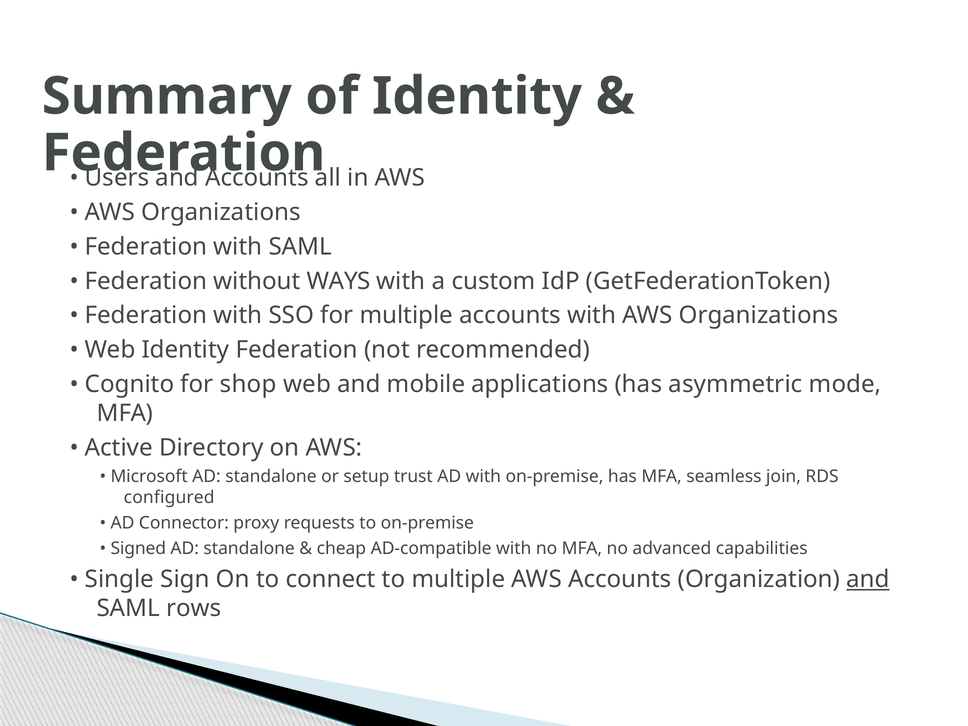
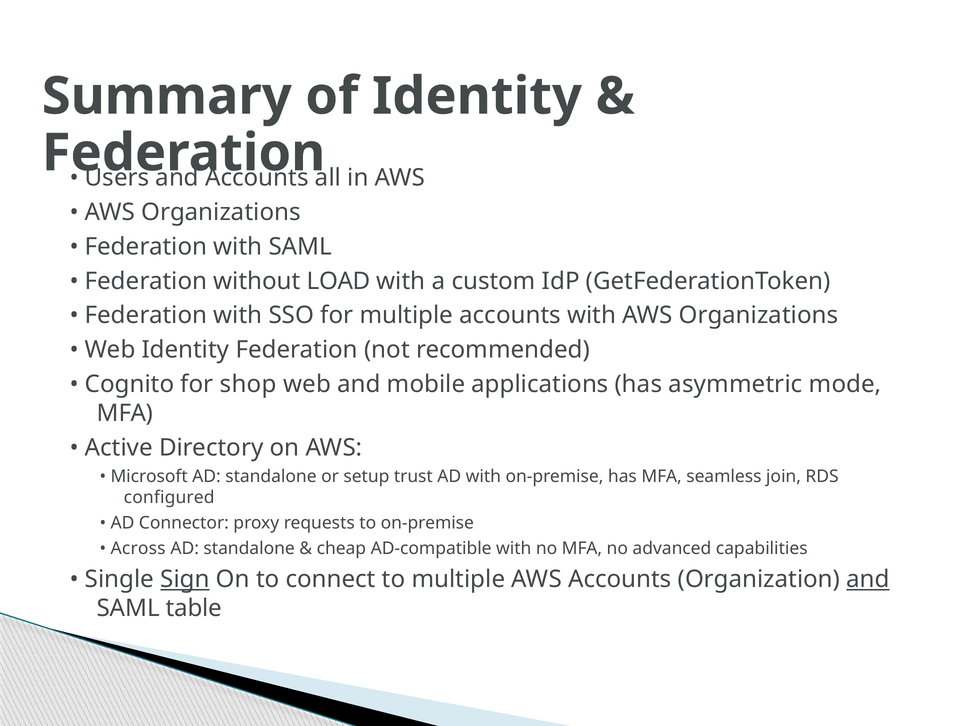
WAYS: WAYS -> LOAD
Signed: Signed -> Across
Sign underline: none -> present
rows: rows -> table
